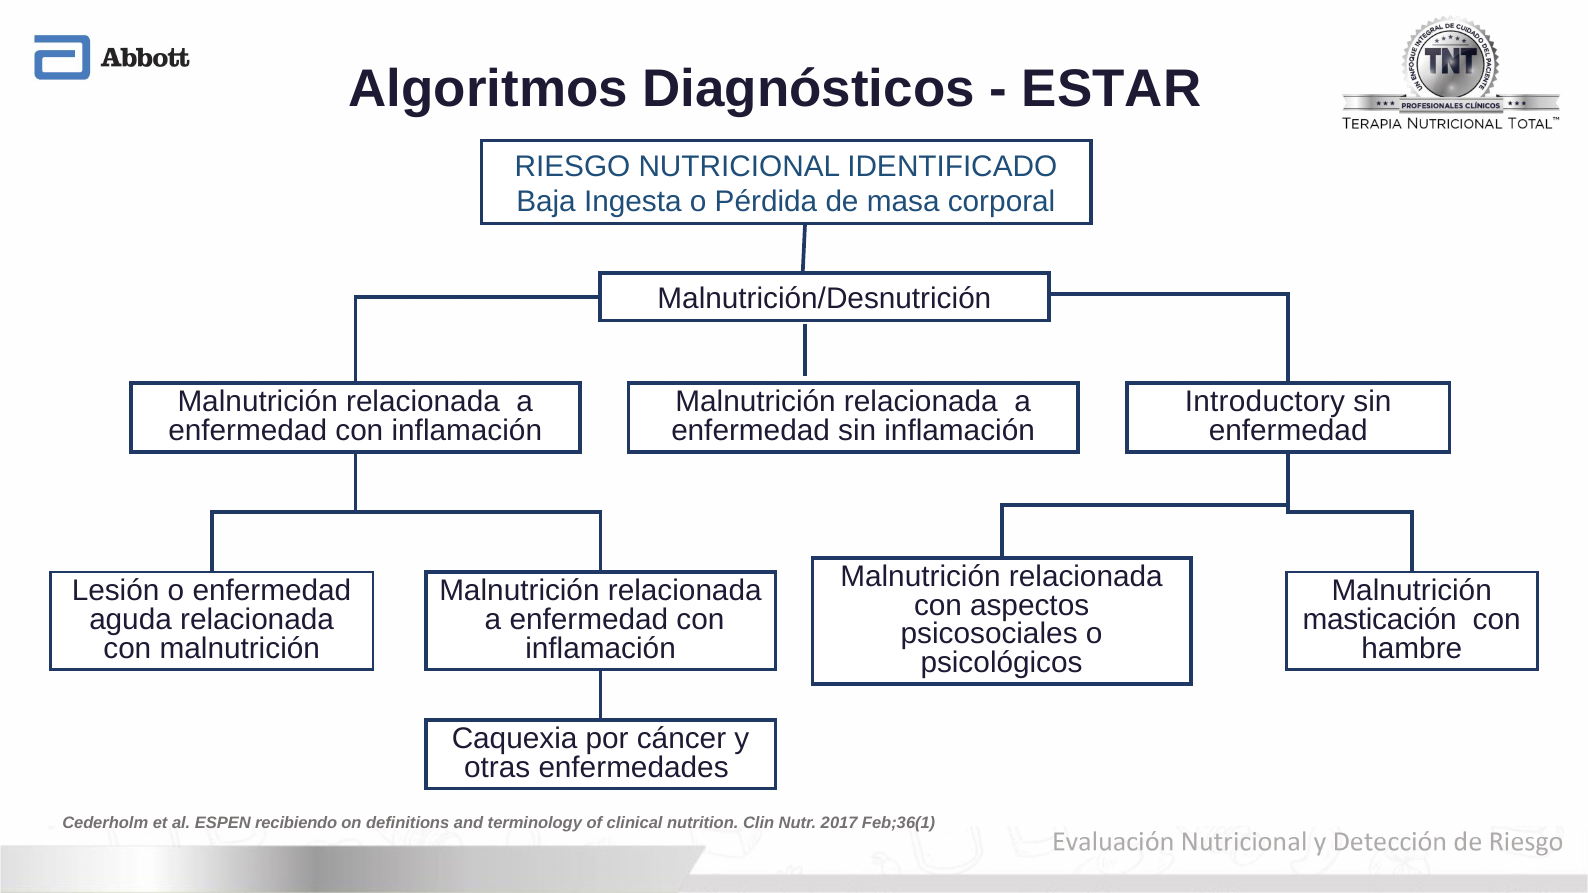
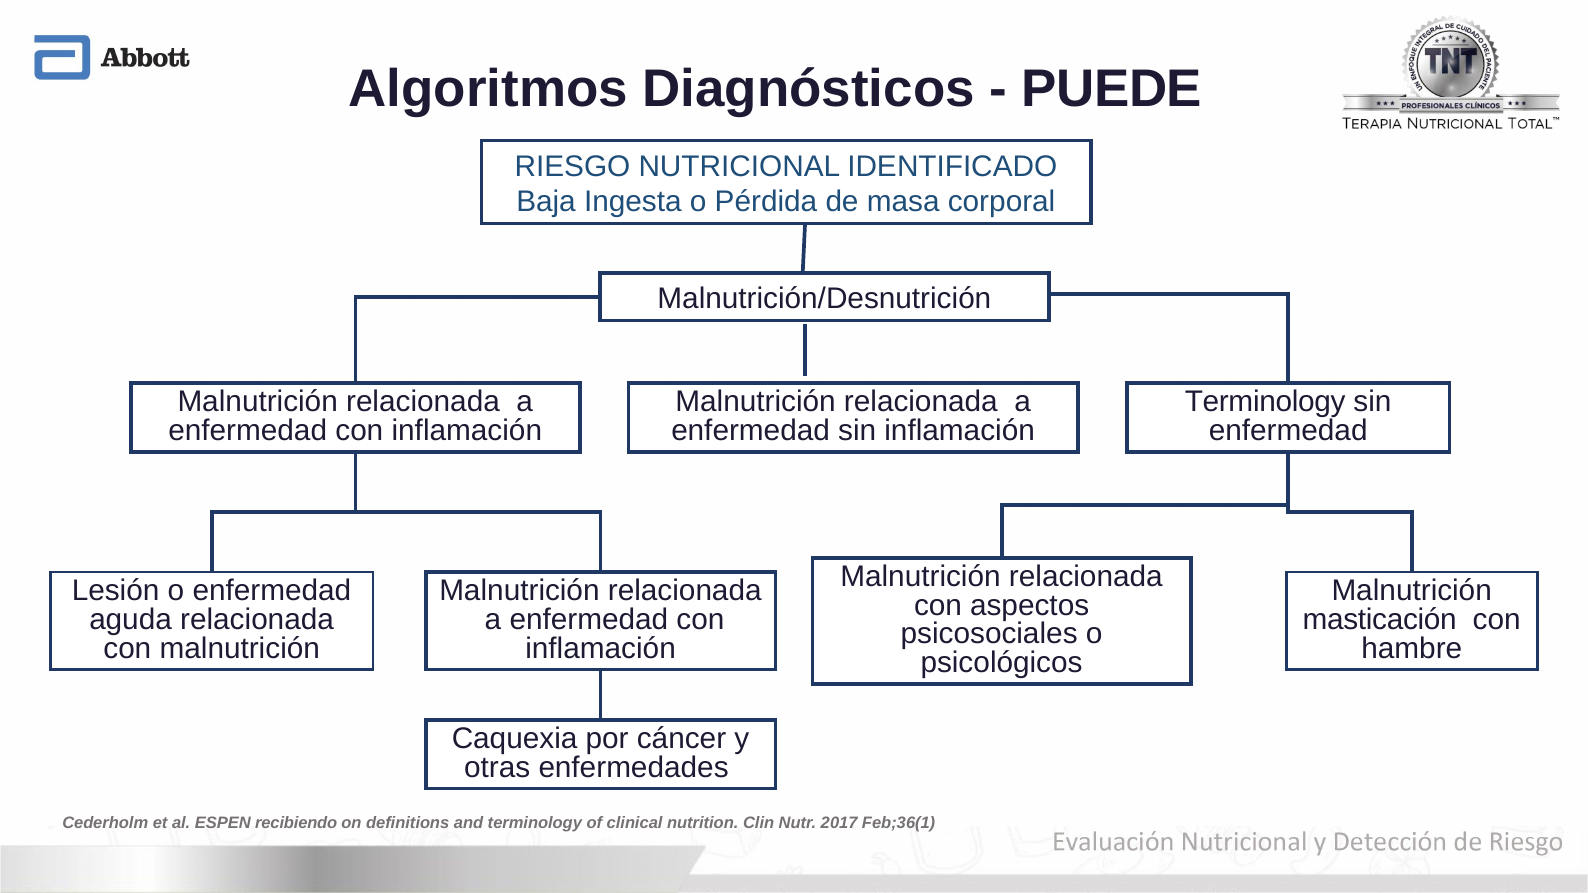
ESTAR: ESTAR -> PUEDE
Introductory at (1265, 402): Introductory -> Terminology
